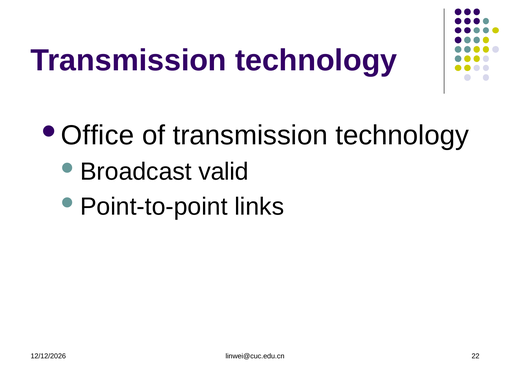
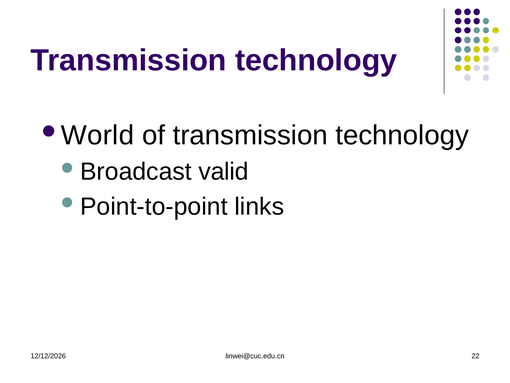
Office: Office -> World
